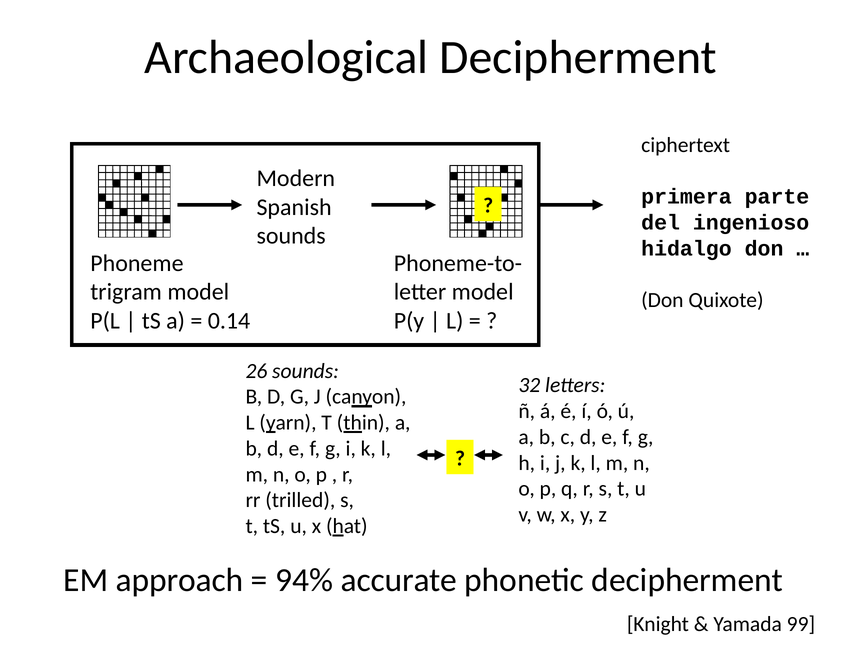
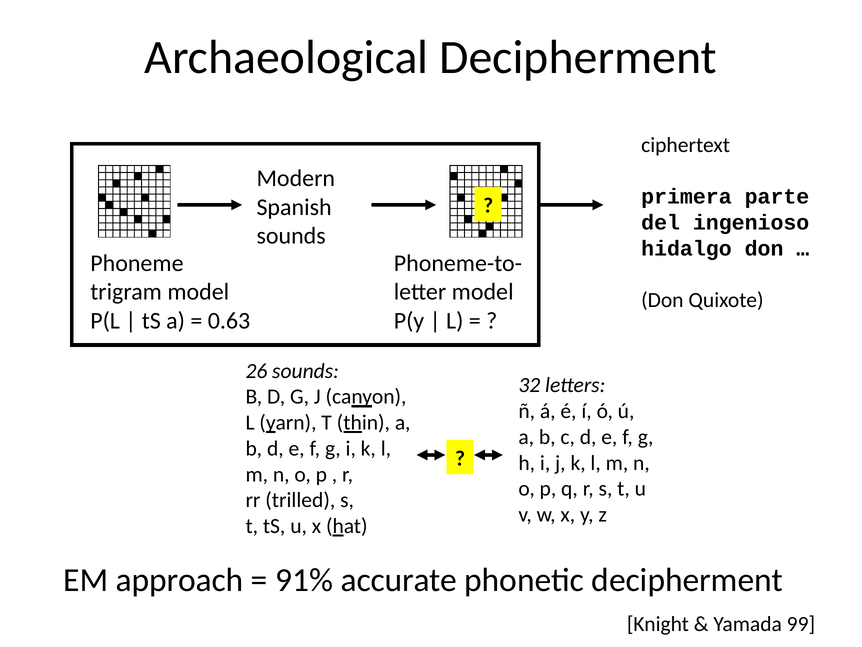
0.14: 0.14 -> 0.63
94%: 94% -> 91%
